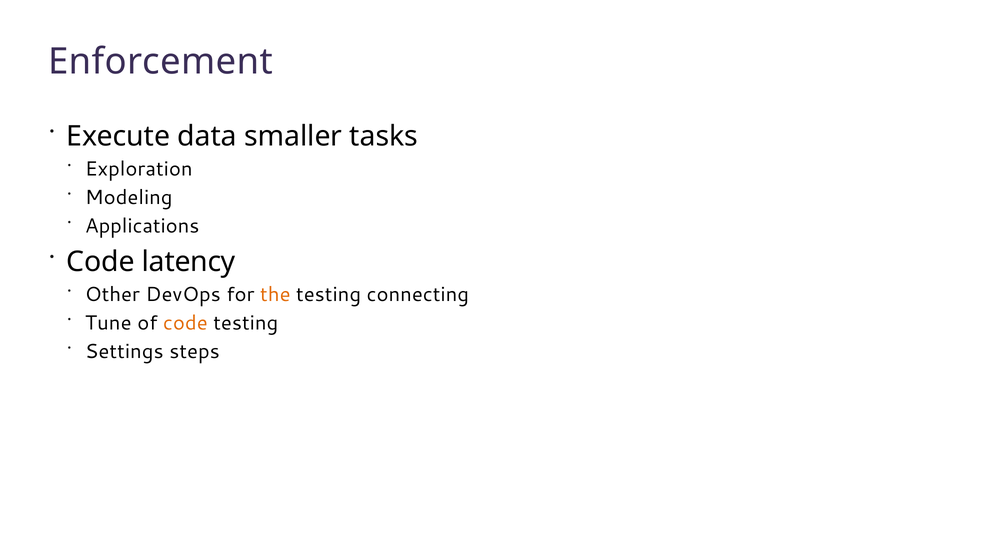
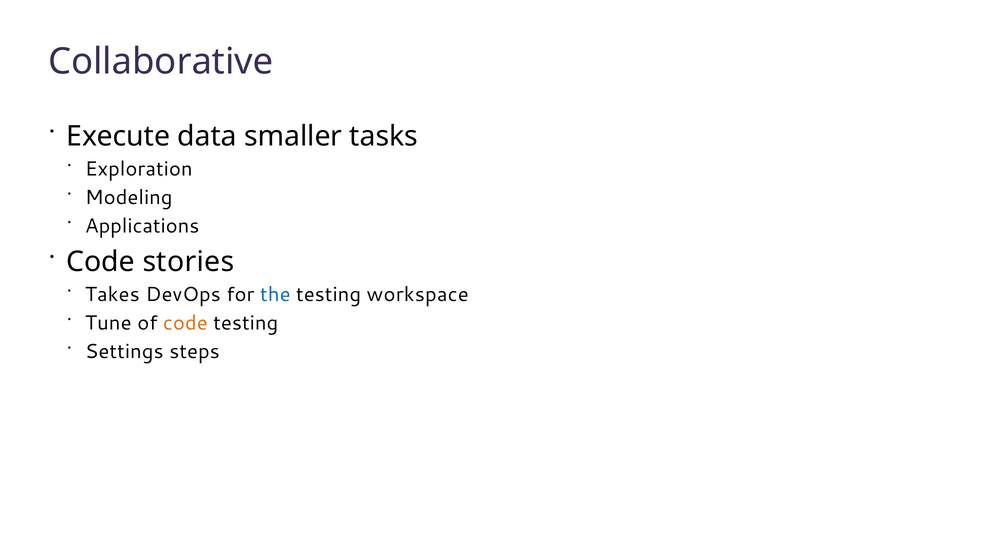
Enforcement: Enforcement -> Collaborative
latency: latency -> stories
Other: Other -> Takes
the colour: orange -> blue
connecting: connecting -> workspace
